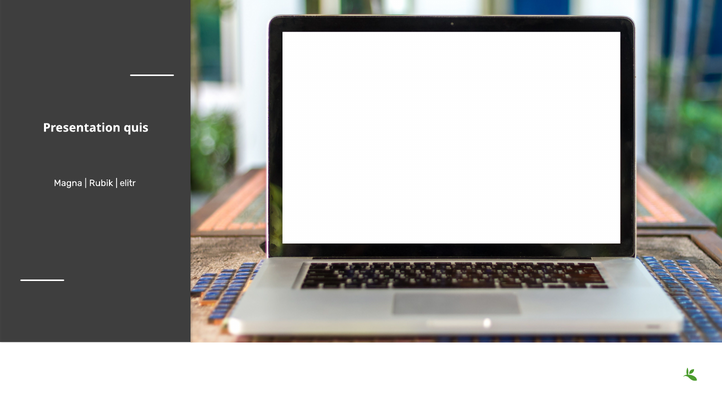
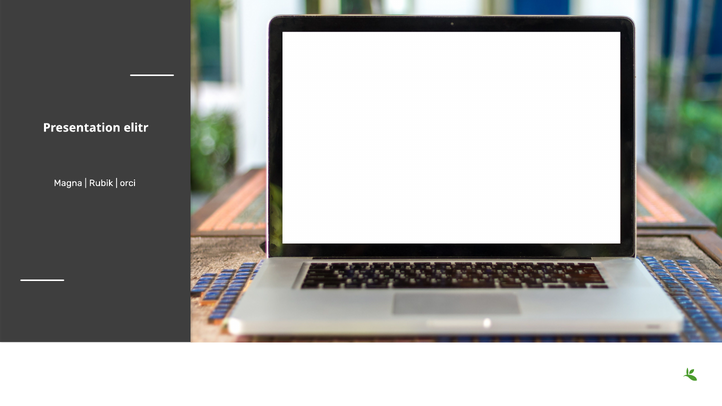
quis: quis -> elitr
elitr: elitr -> orci
